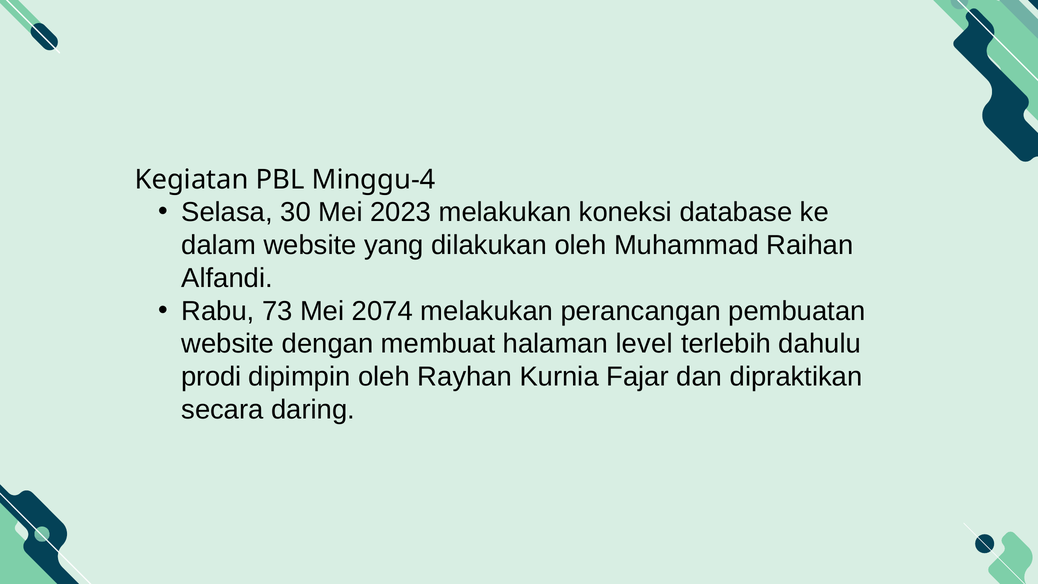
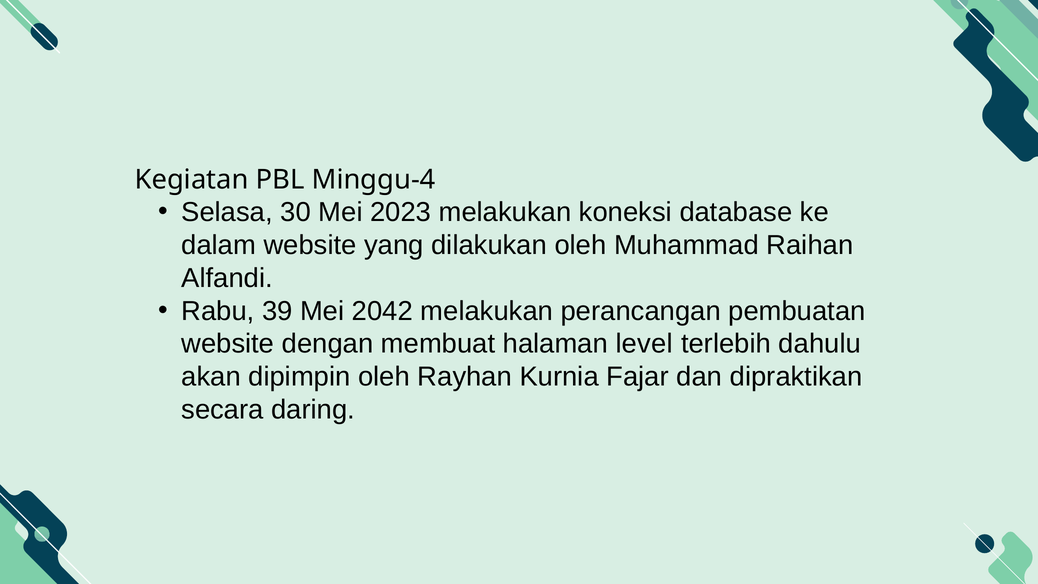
73: 73 -> 39
2074: 2074 -> 2042
prodi: prodi -> akan
